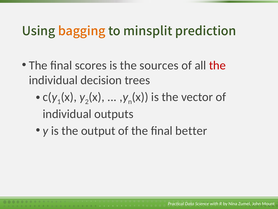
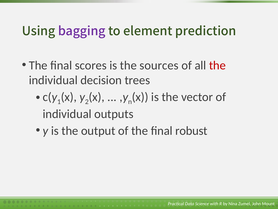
bagging colour: orange -> purple
minsplit: minsplit -> element
better: better -> robust
